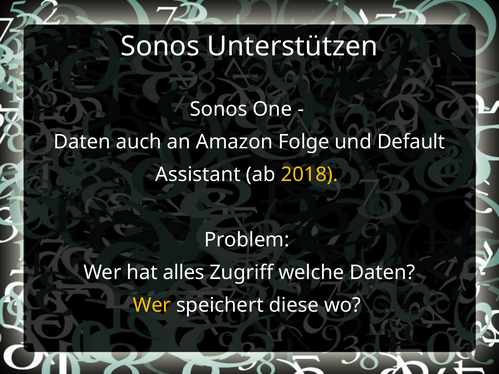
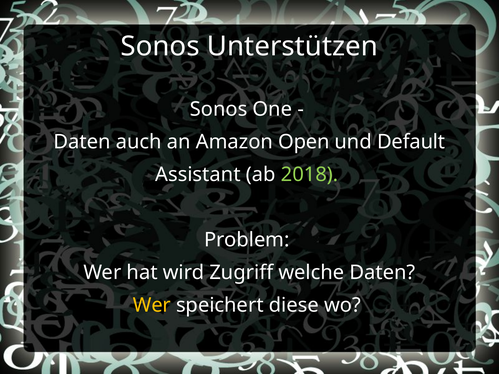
Folge: Folge -> Open
2018 colour: yellow -> light green
alles: alles -> wird
